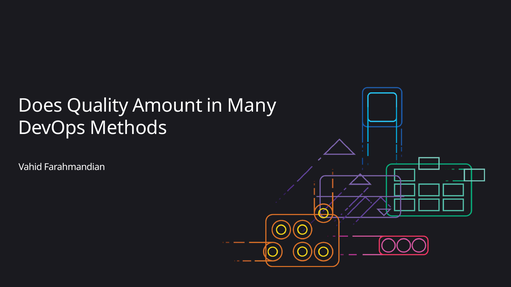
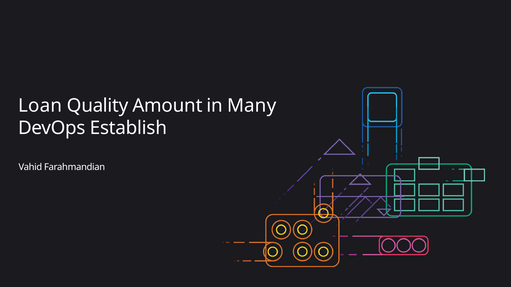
Does: Does -> Loan
Methods: Methods -> Establish
